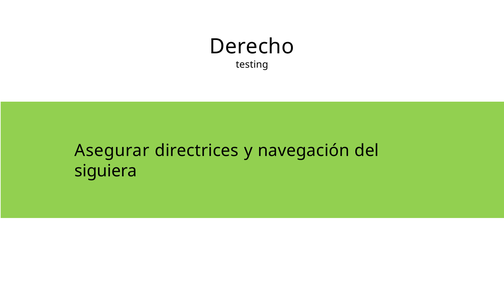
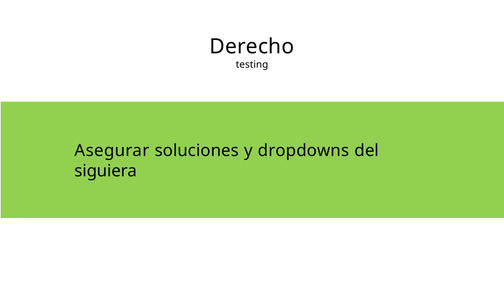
directrices: directrices -> soluciones
navegación: navegación -> dropdowns
